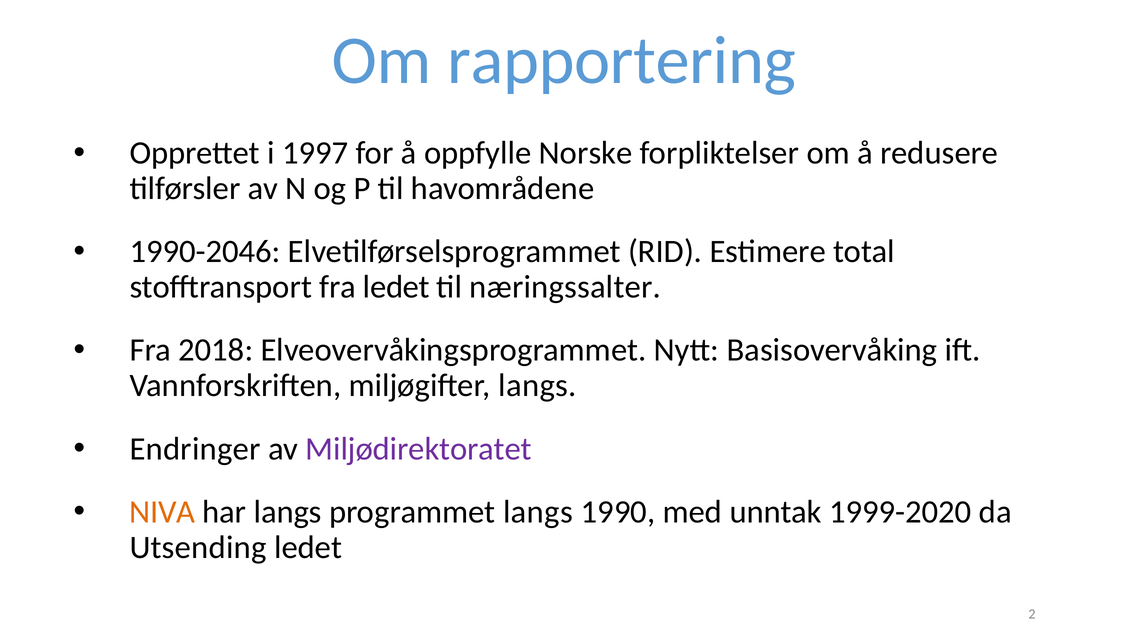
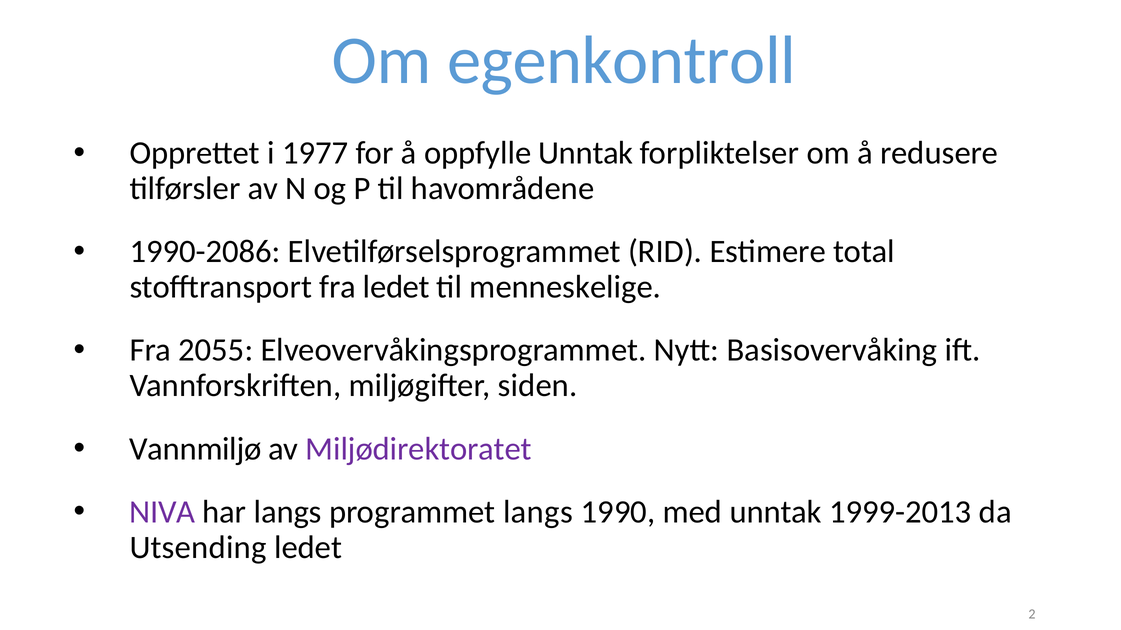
rapportering: rapportering -> egenkontroll
1997: 1997 -> 1977
oppfylle Norske: Norske -> Unntak
1990-2046: 1990-2046 -> 1990-2086
næringssalter: næringssalter -> menneskelige
2018: 2018 -> 2055
miljøgifter langs: langs -> siden
Endringer: Endringer -> Vannmiljø
NIVA colour: orange -> purple
1999-2020: 1999-2020 -> 1999-2013
